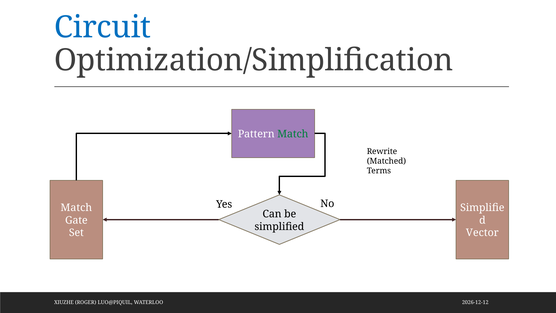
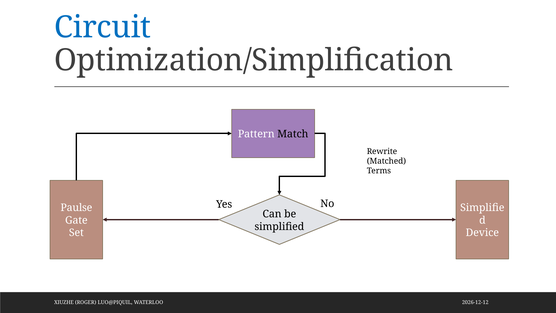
Match at (293, 134) colour: green -> black
Match at (76, 208): Match -> Paulse
Vector: Vector -> Device
